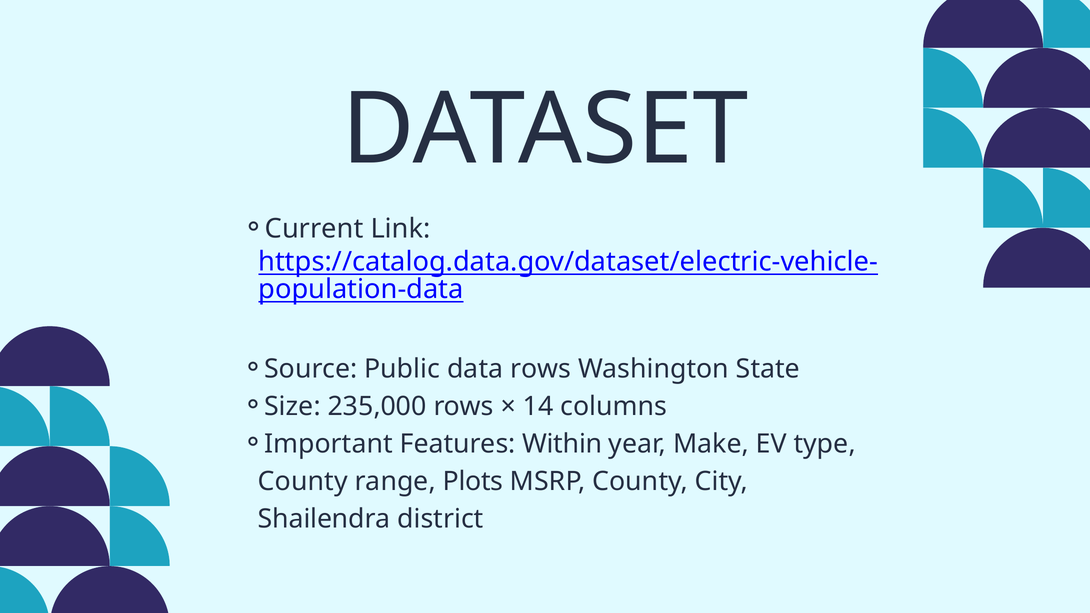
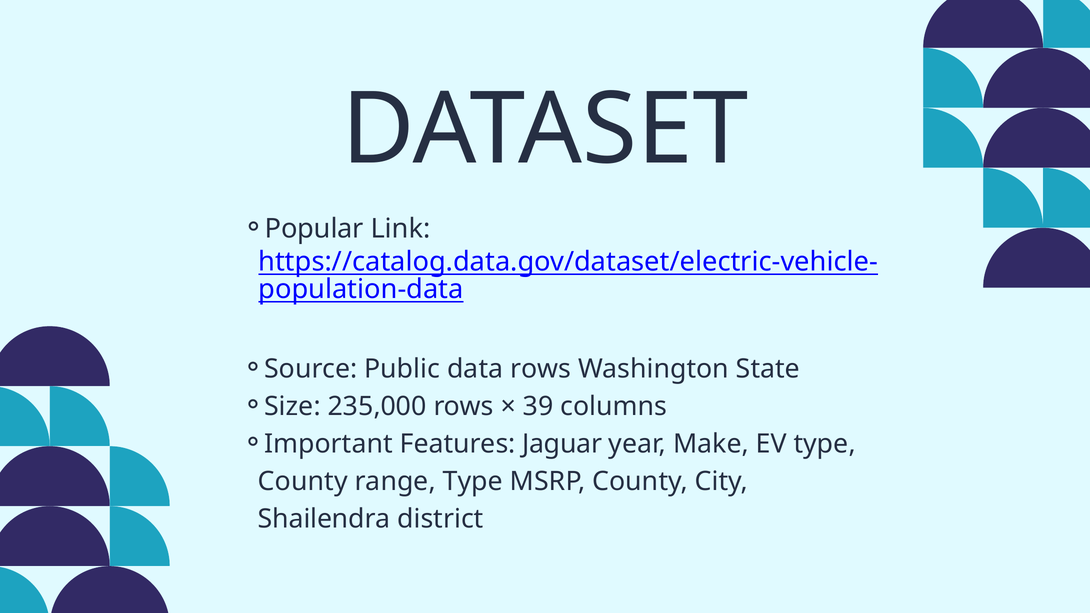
Current: Current -> Popular
14: 14 -> 39
Within: Within -> Jaguar
range Plots: Plots -> Type
